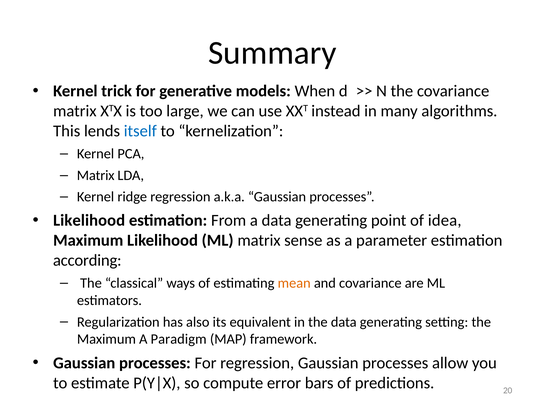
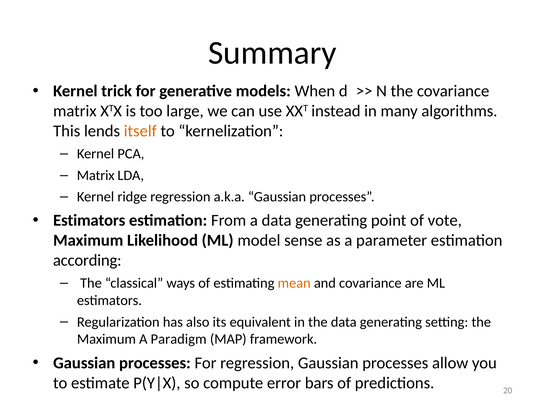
itself colour: blue -> orange
Likelihood at (89, 220): Likelihood -> Estimators
idea: idea -> vote
ML matrix: matrix -> model
